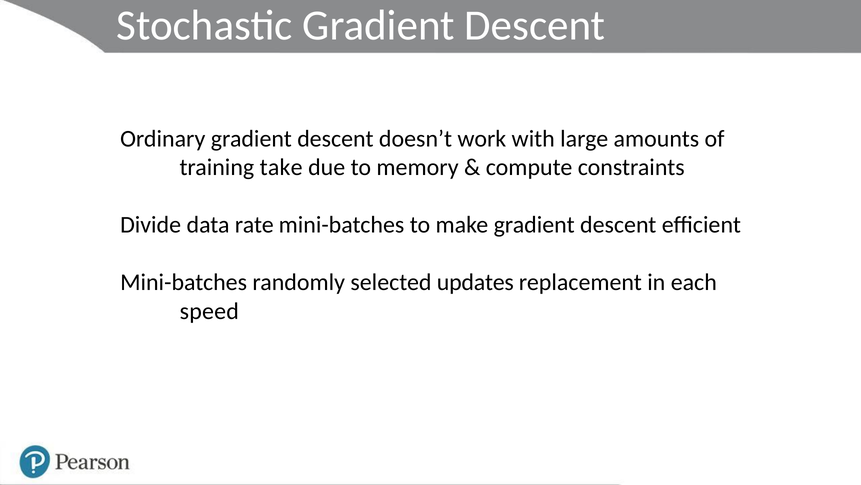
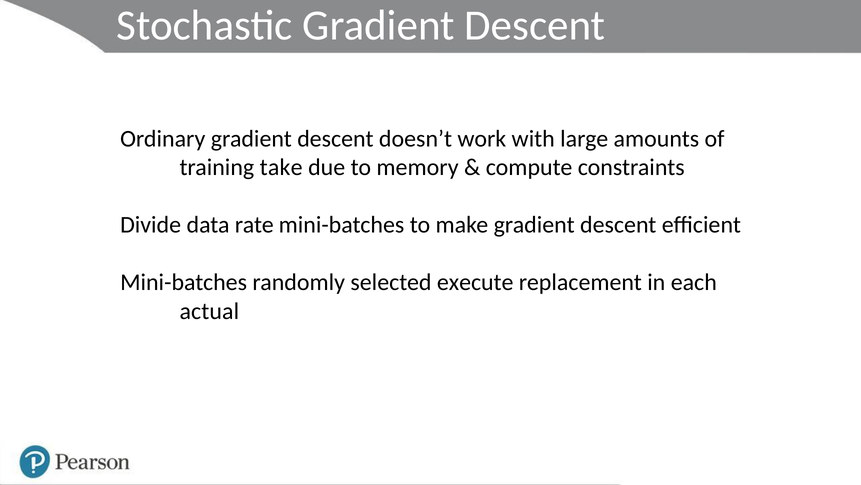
updates: updates -> execute
speed: speed -> actual
